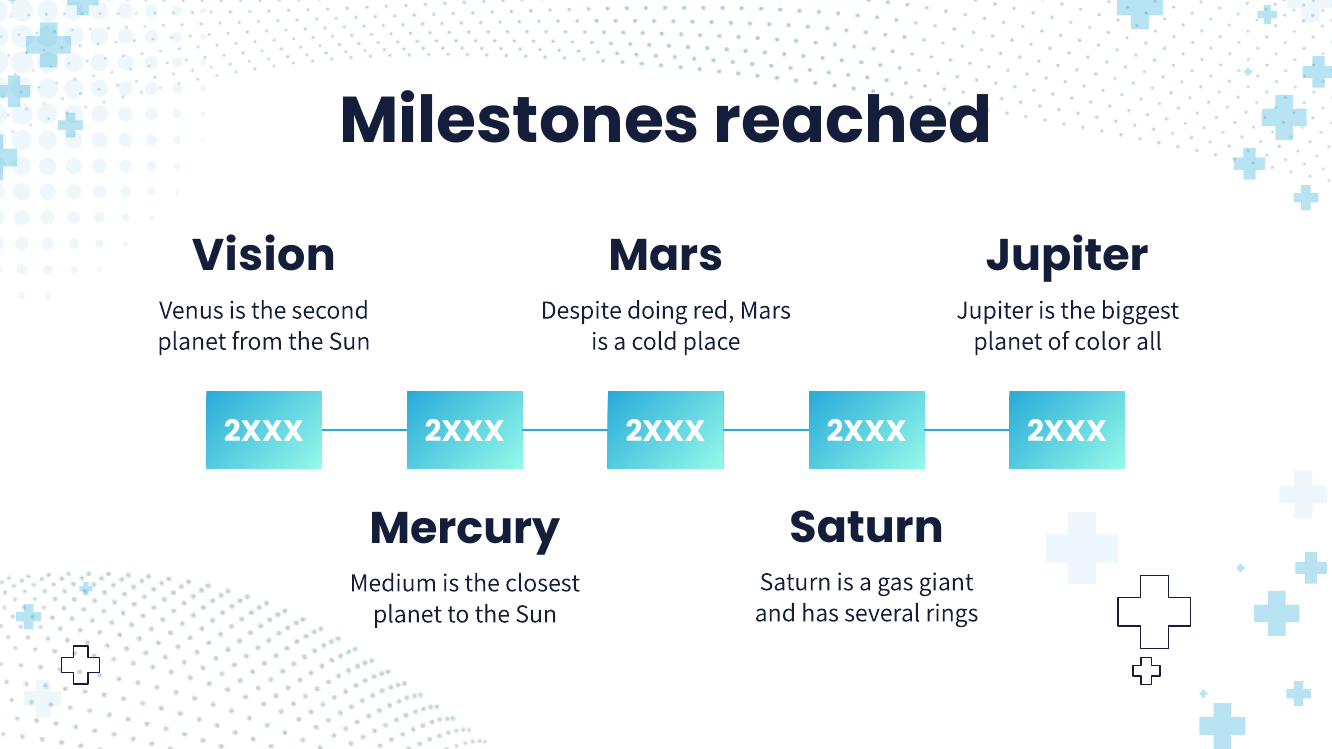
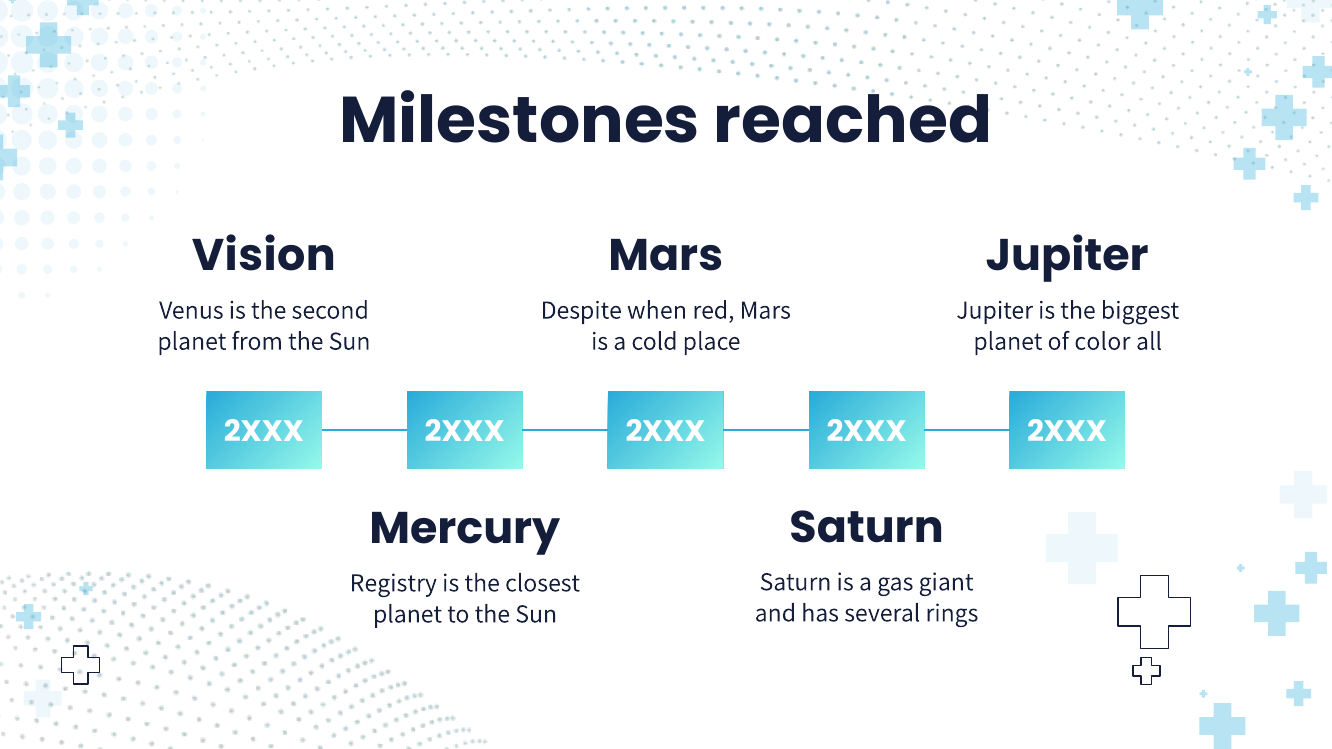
doing: doing -> when
Medium: Medium -> Registry
